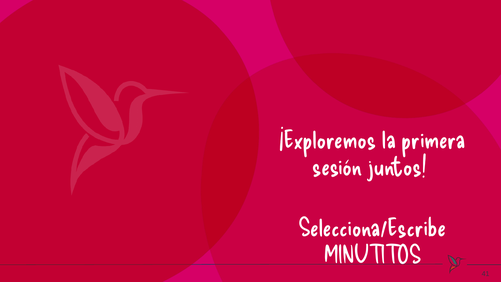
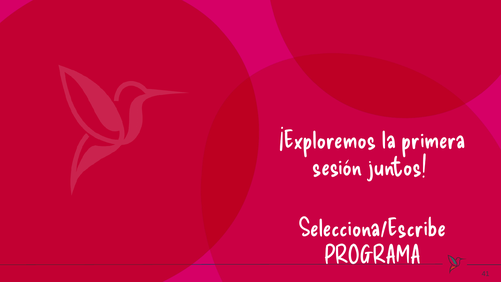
MINUTITOS: MINUTITOS -> PROGRAMA
